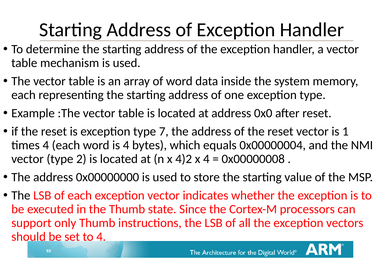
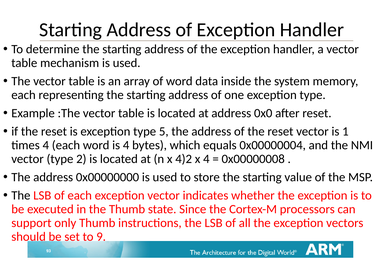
7: 7 -> 5
to 4: 4 -> 9
